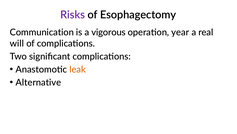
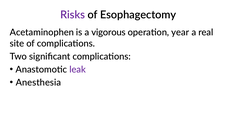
Communication: Communication -> Acetaminophen
will: will -> site
leak colour: orange -> purple
Alternative: Alternative -> Anesthesia
